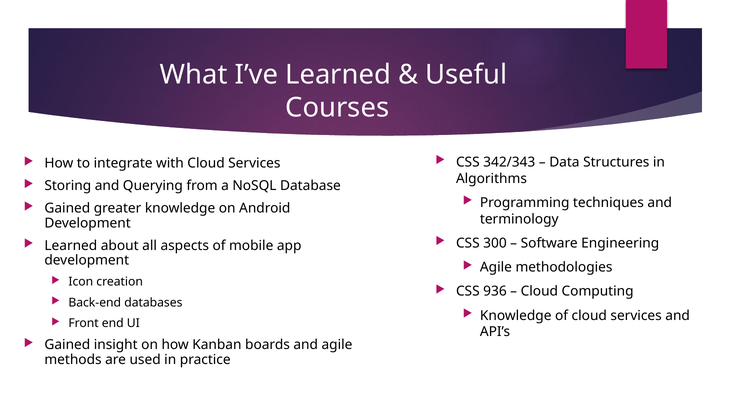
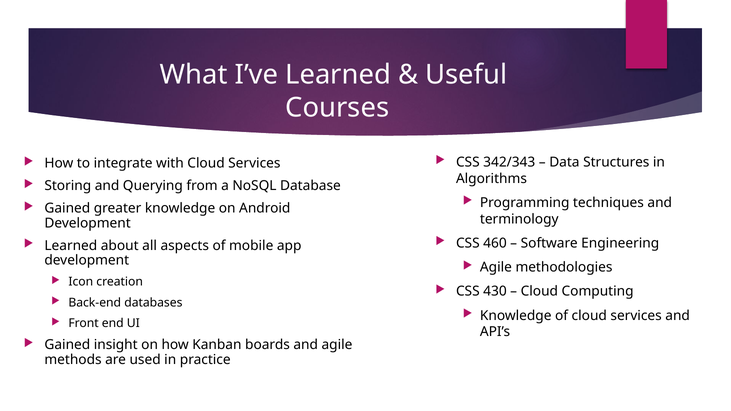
300: 300 -> 460
936: 936 -> 430
